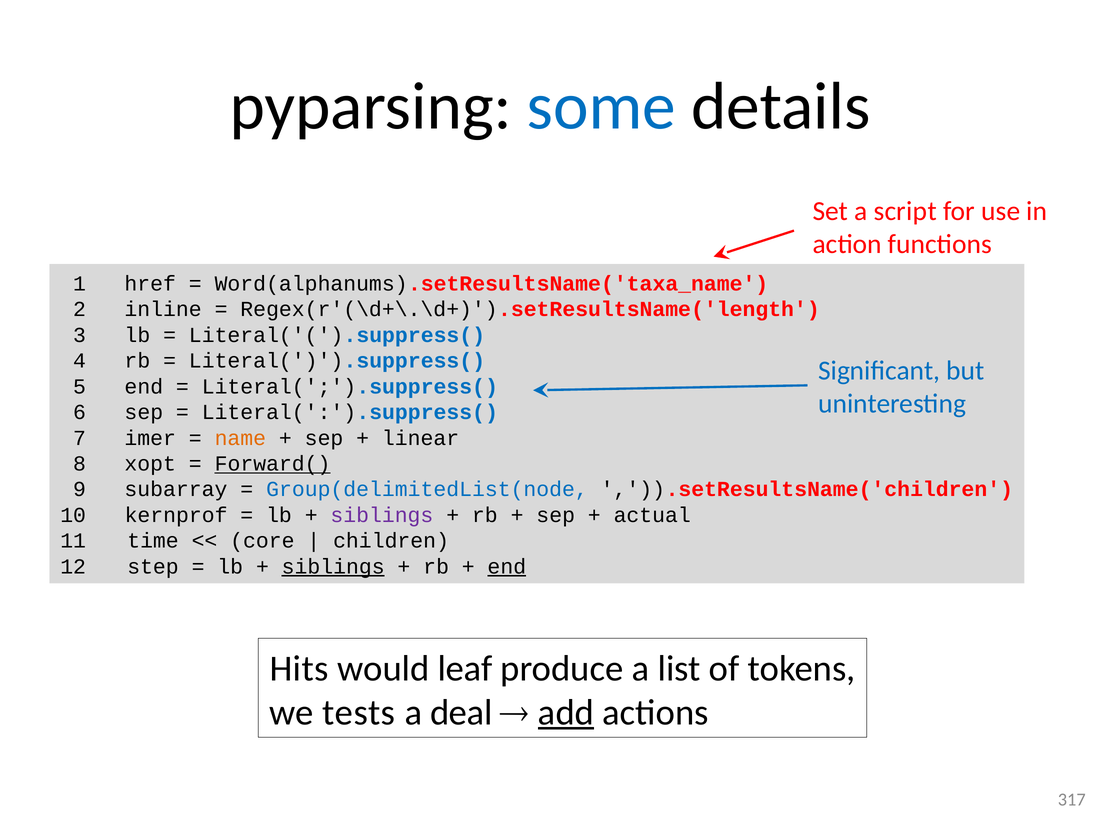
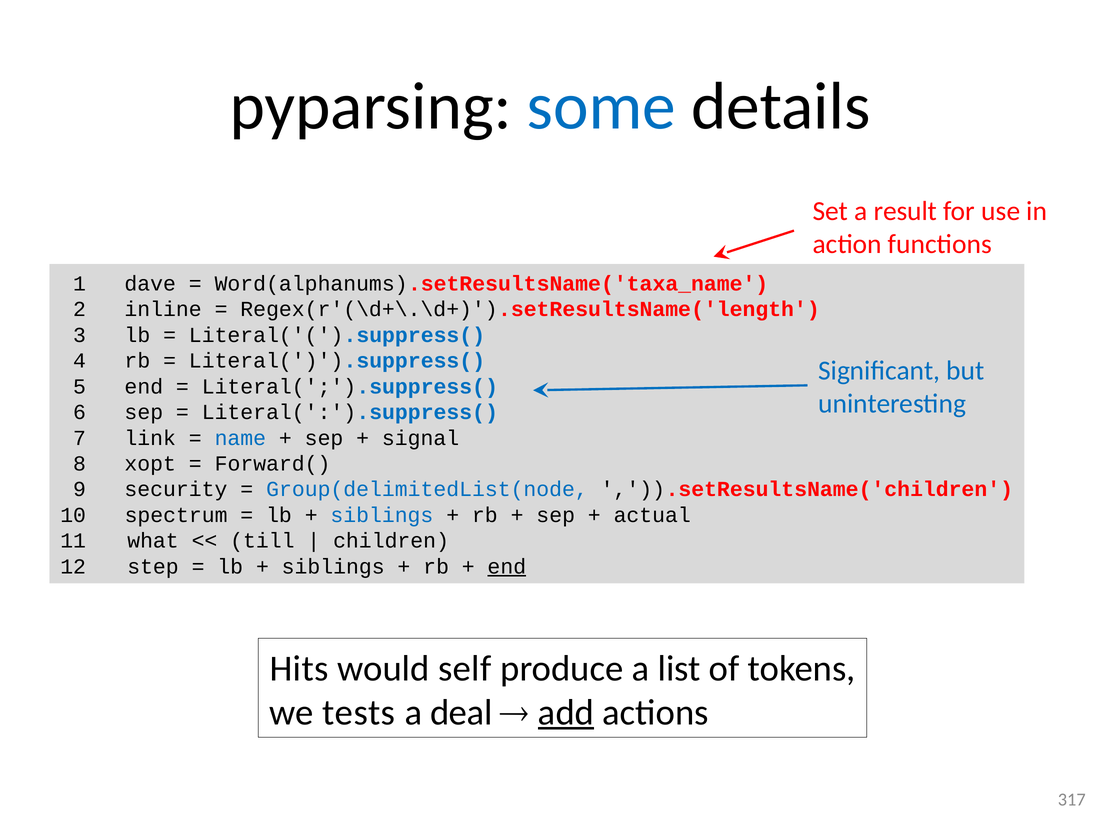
script: script -> result
href: href -> dave
imer: imer -> link
name colour: orange -> blue
linear: linear -> signal
Forward( underline: present -> none
subarray: subarray -> security
kernprof: kernprof -> spectrum
siblings at (382, 515) colour: purple -> blue
time: time -> what
core: core -> till
siblings at (333, 566) underline: present -> none
leaf: leaf -> self
